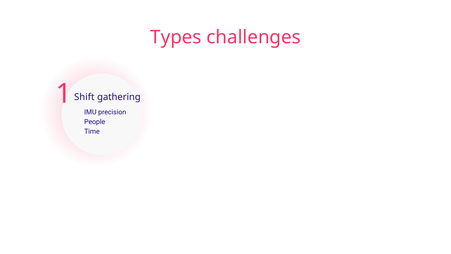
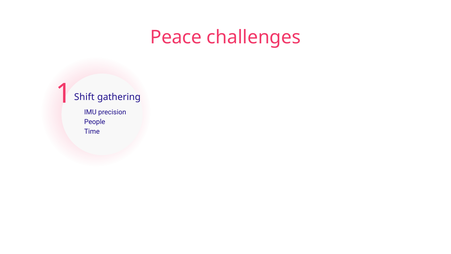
Types: Types -> Peace
